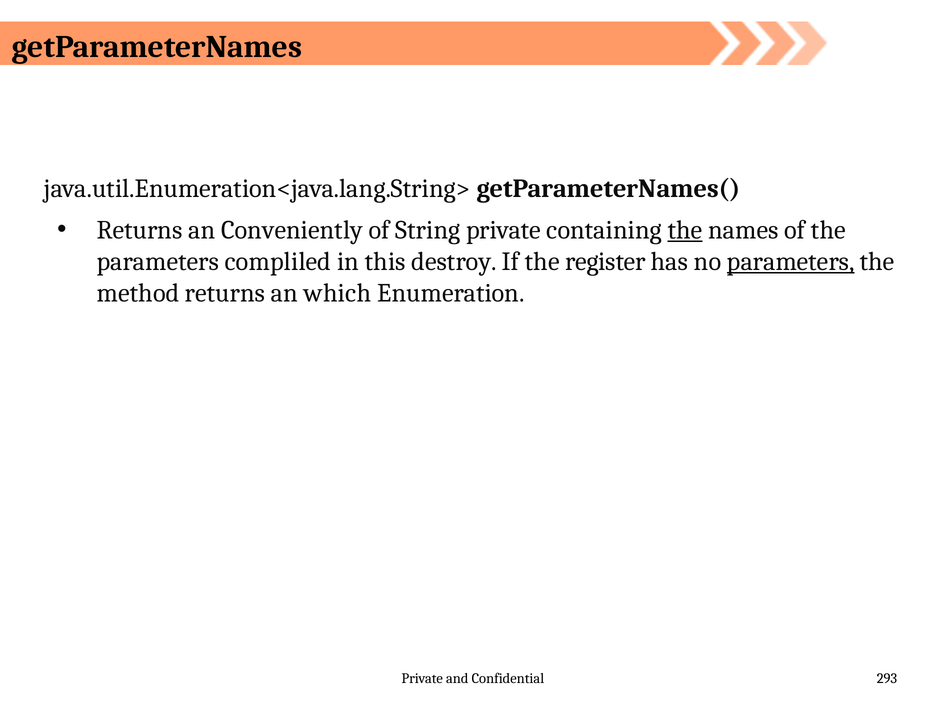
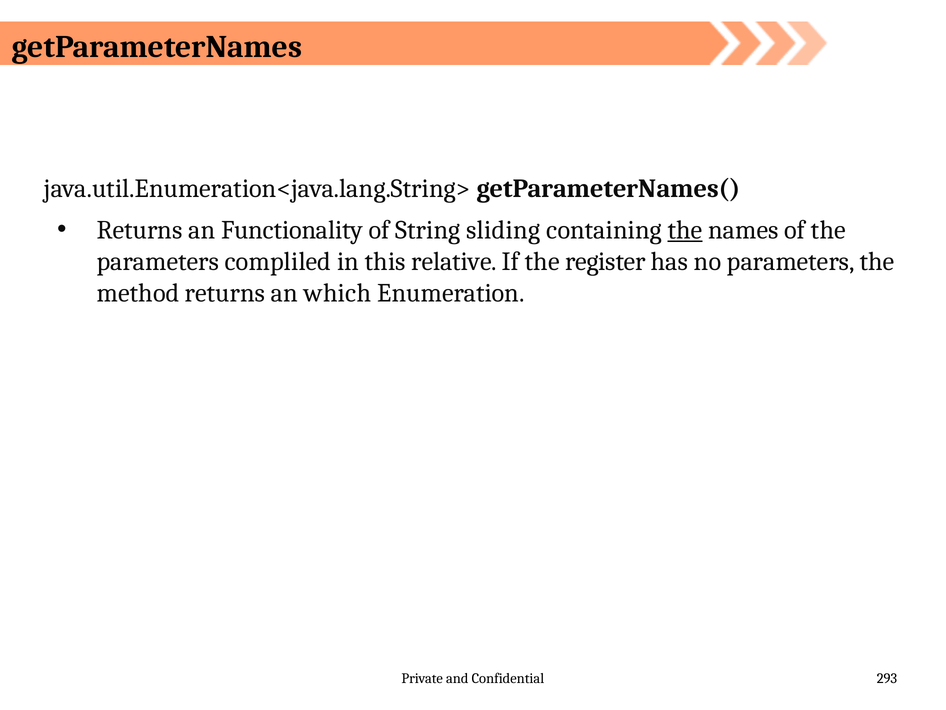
Conveniently: Conveniently -> Functionality
String private: private -> sliding
destroy: destroy -> relative
parameters at (791, 261) underline: present -> none
